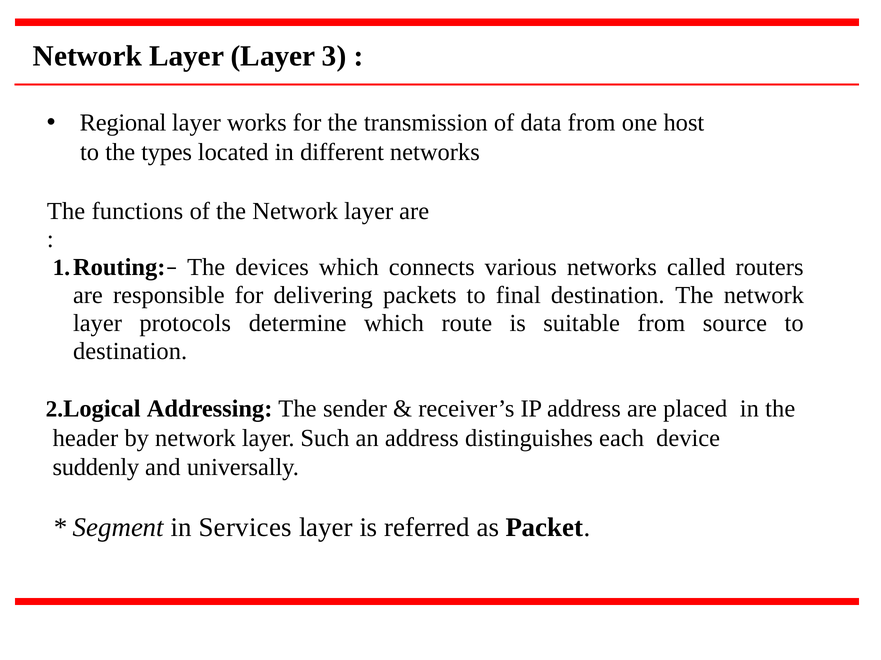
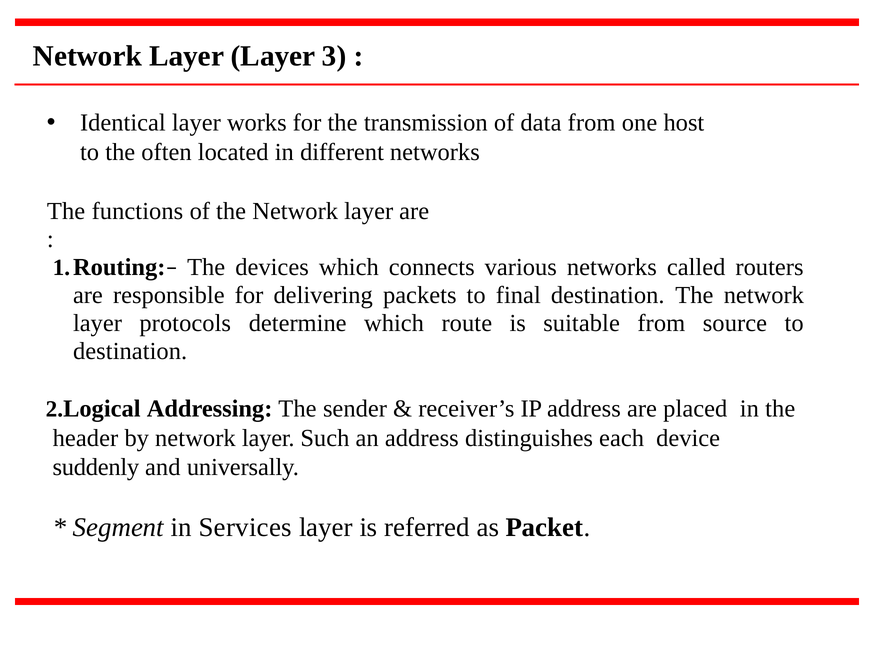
Regional: Regional -> Identical
types: types -> often
